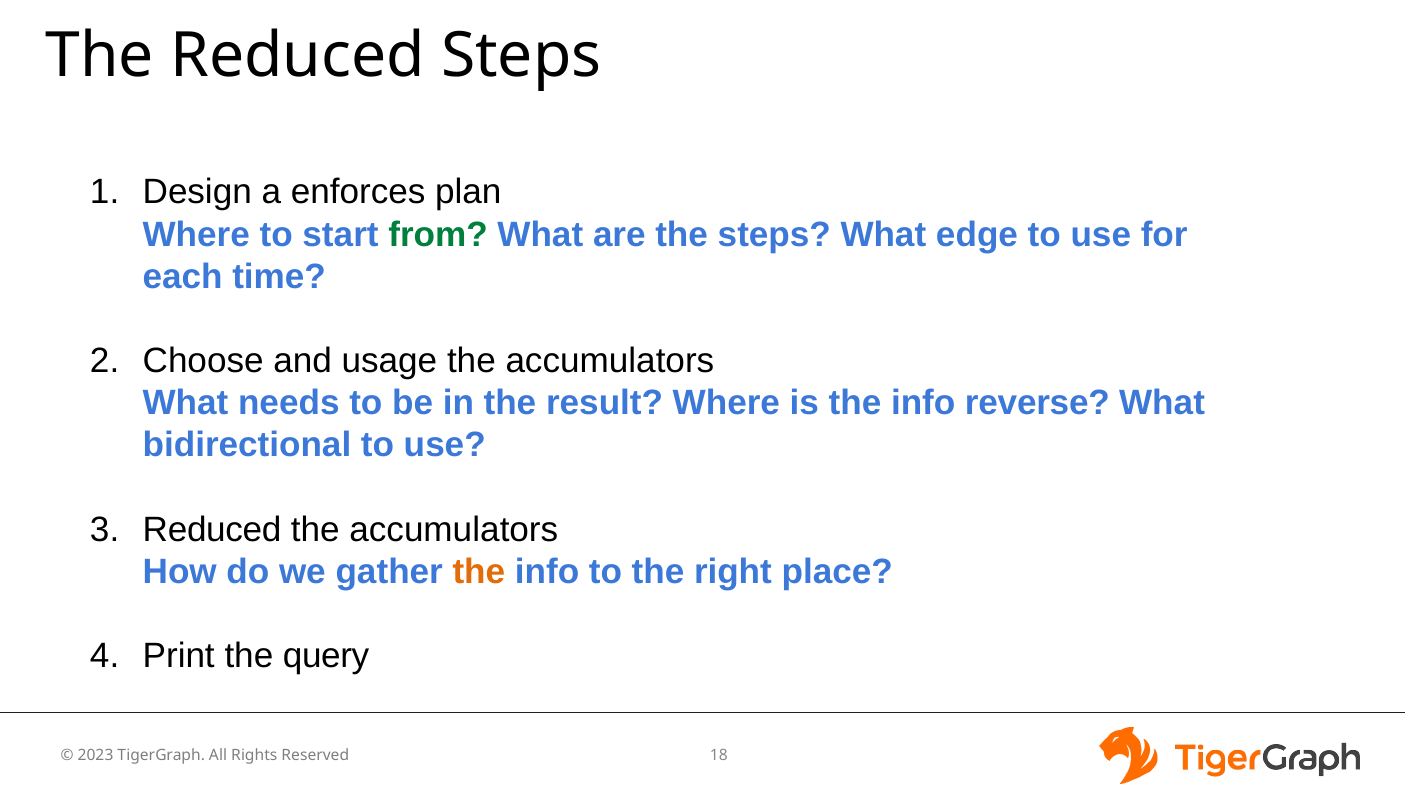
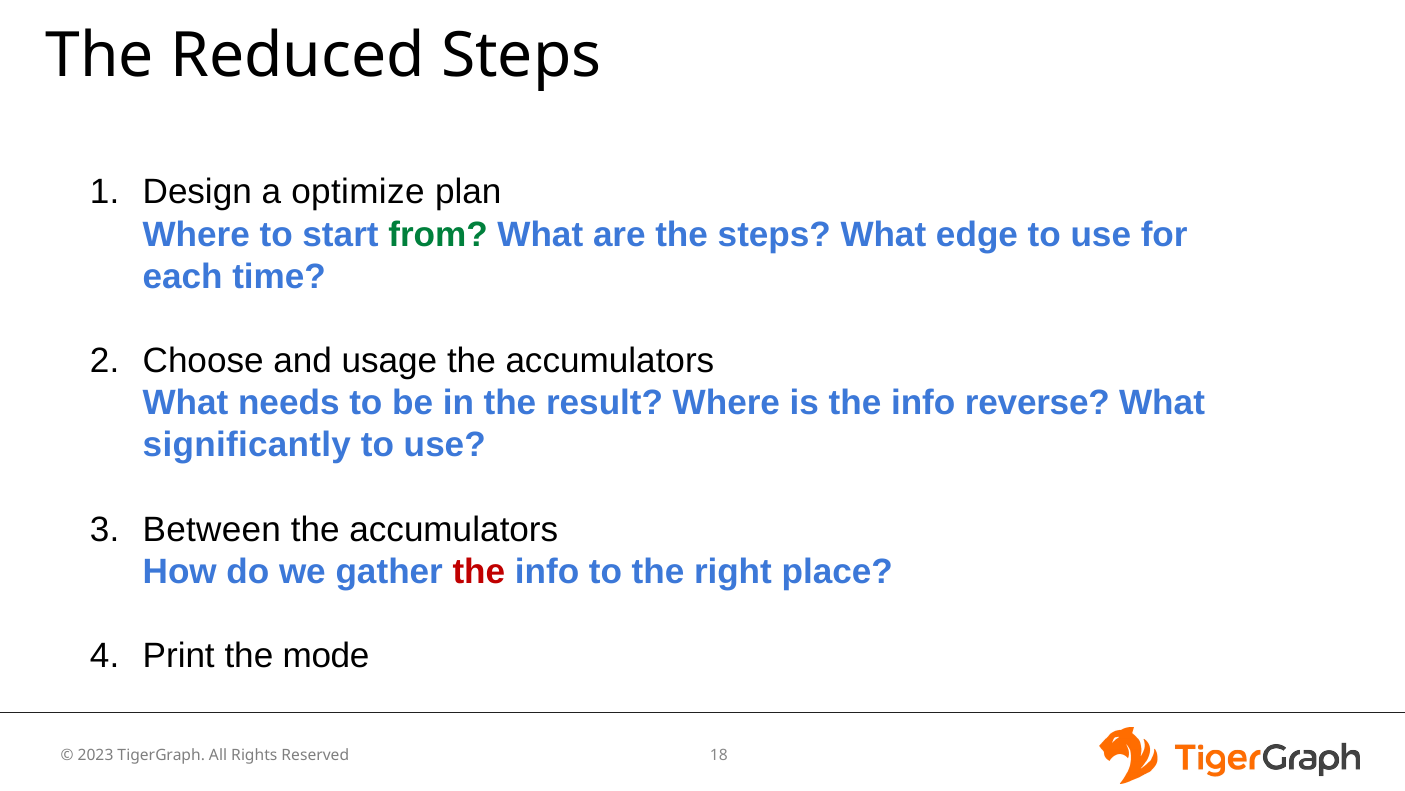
enforces: enforces -> optimize
bidirectional: bidirectional -> significantly
Reduced at (212, 529): Reduced -> Between
the at (479, 571) colour: orange -> red
query: query -> mode
